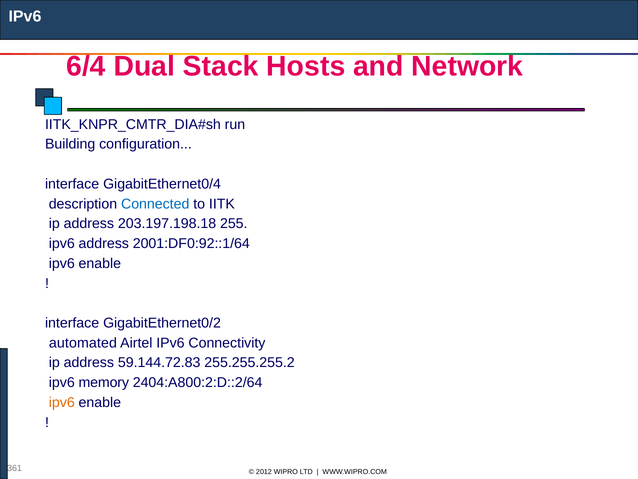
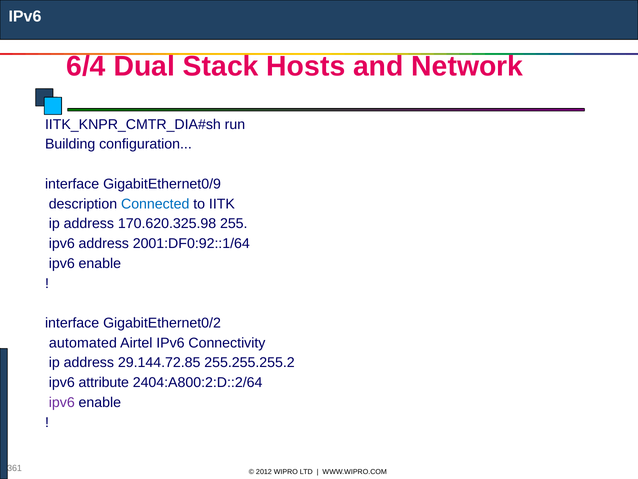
GigabitEthernet0/4: GigabitEthernet0/4 -> GigabitEthernet0/9
203.197.198.18: 203.197.198.18 -> 170.620.325.98
59.144.72.83: 59.144.72.83 -> 29.144.72.85
memory: memory -> attribute
ipv6 at (62, 402) colour: orange -> purple
